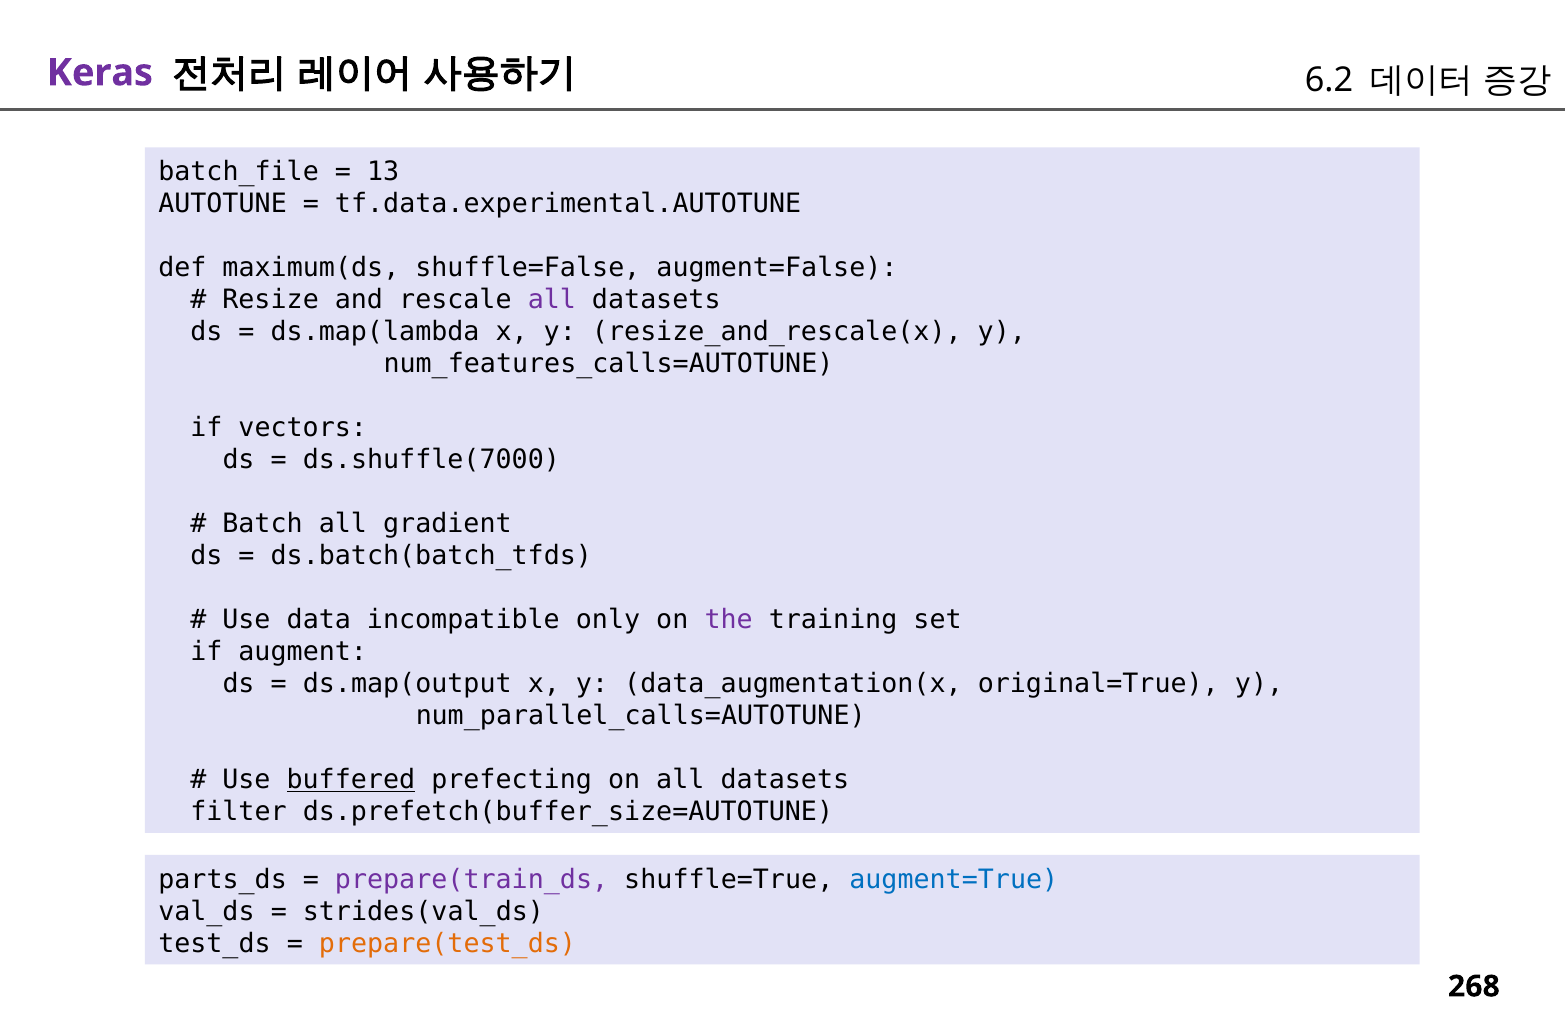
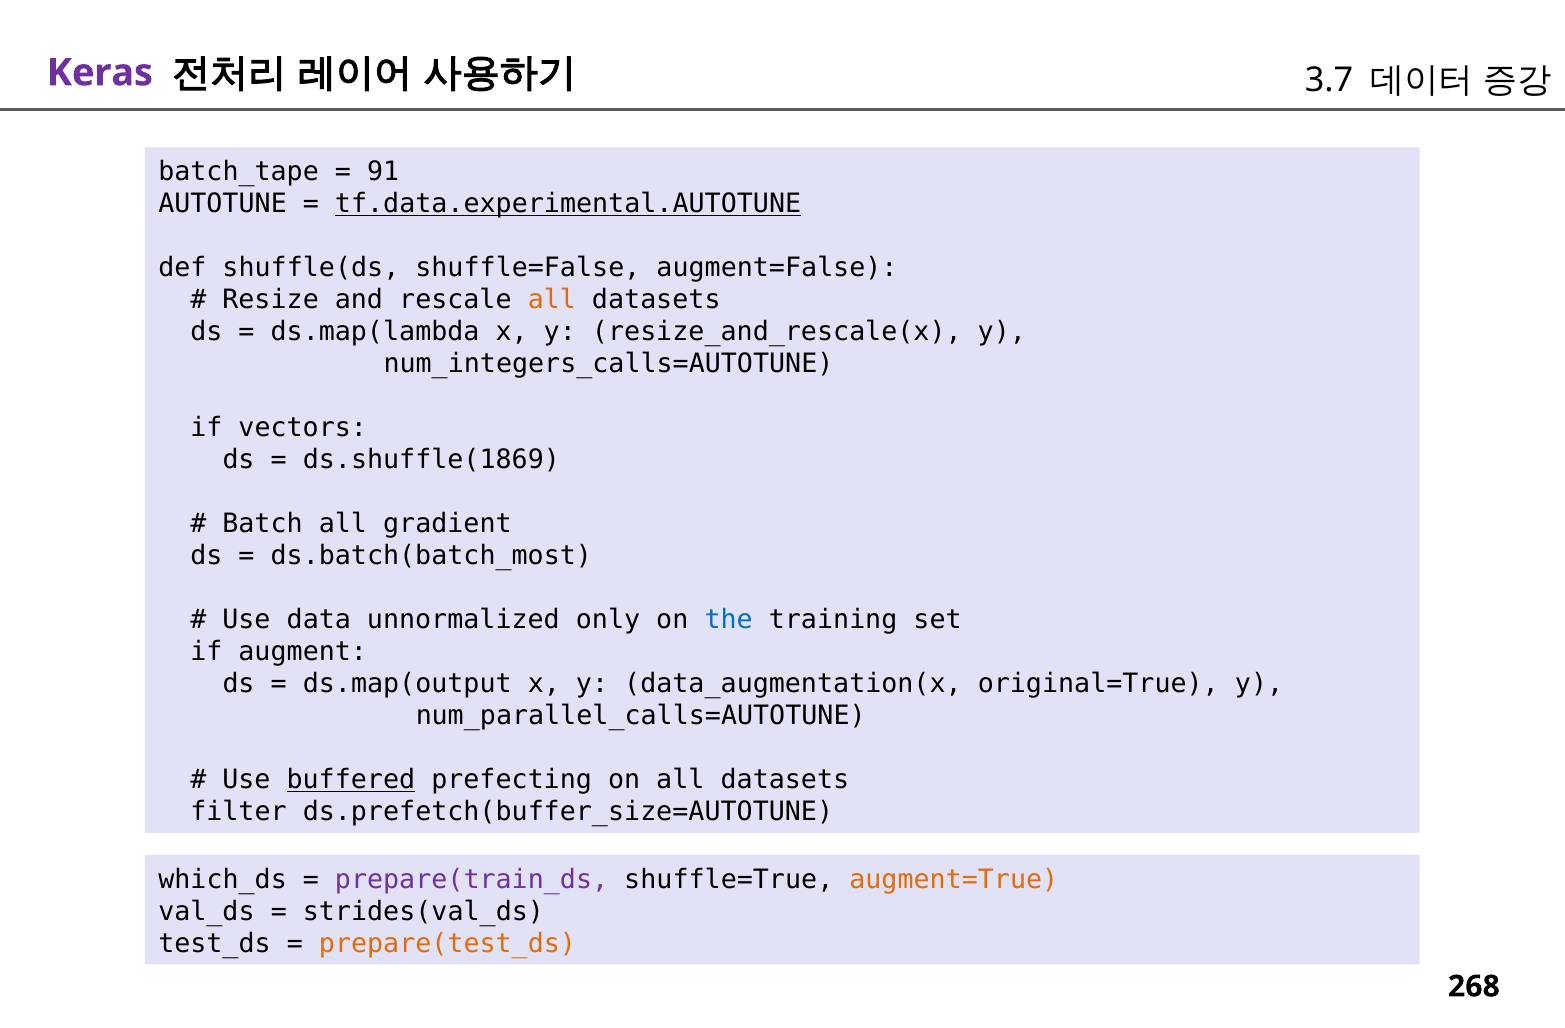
6.2: 6.2 -> 3.7
batch_file: batch_file -> batch_tape
13: 13 -> 91
tf.data.experimental.AUTOTUNE underline: none -> present
maximum(ds: maximum(ds -> shuffle(ds
all at (552, 300) colour: purple -> orange
num_features_calls=AUTOTUNE: num_features_calls=AUTOTUNE -> num_integers_calls=AUTOTUNE
ds.shuffle(7000: ds.shuffle(7000 -> ds.shuffle(1869
ds.batch(batch_tfds: ds.batch(batch_tfds -> ds.batch(batch_most
incompatible: incompatible -> unnormalized
the colour: purple -> blue
parts_ds: parts_ds -> which_ds
augment=True colour: blue -> orange
